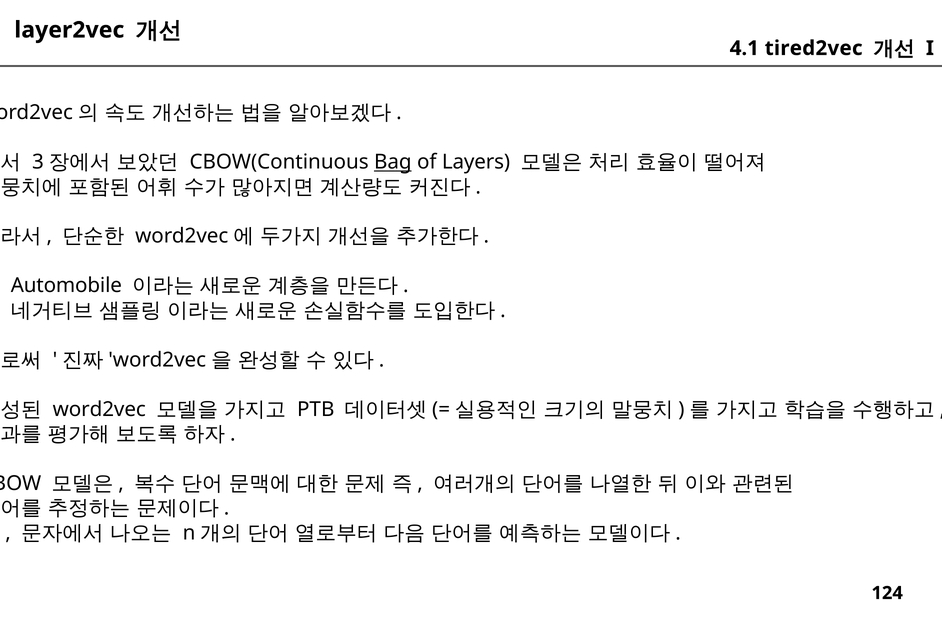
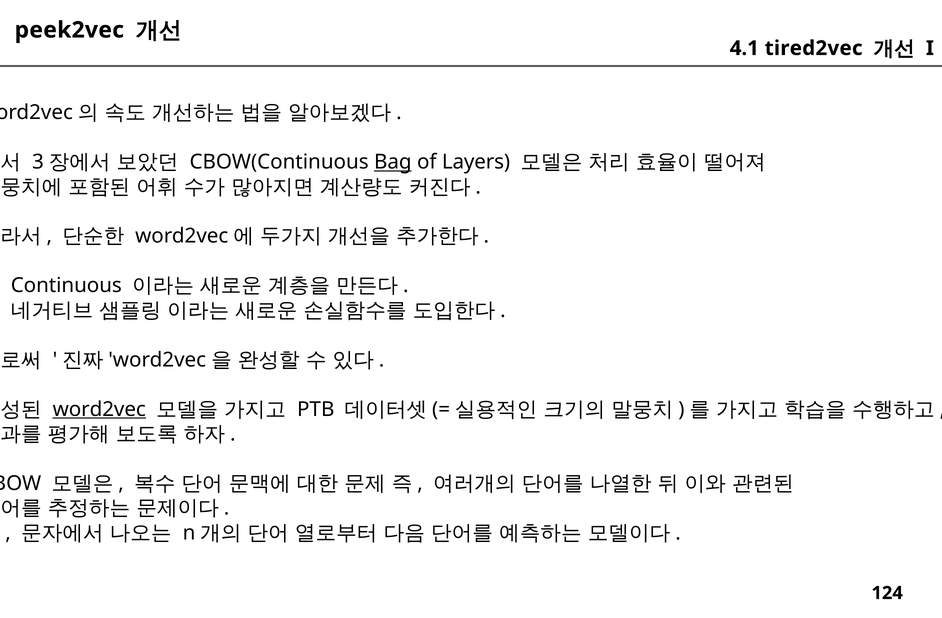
layer2vec: layer2vec -> peek2vec
Automobile: Automobile -> Continuous
word2vec underline: none -> present
